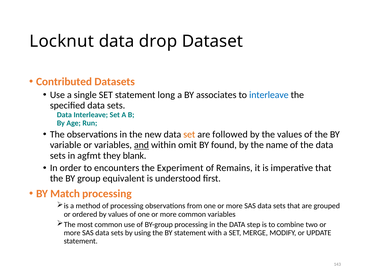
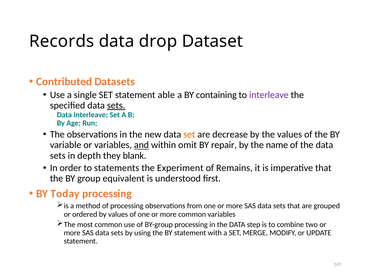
Locknut: Locknut -> Records
long: long -> able
associates: associates -> containing
interleave at (269, 95) colour: blue -> purple
sets at (116, 106) underline: none -> present
followed: followed -> decrease
found: found -> repair
agfmt: agfmt -> depth
encounters: encounters -> statements
Match: Match -> Today
